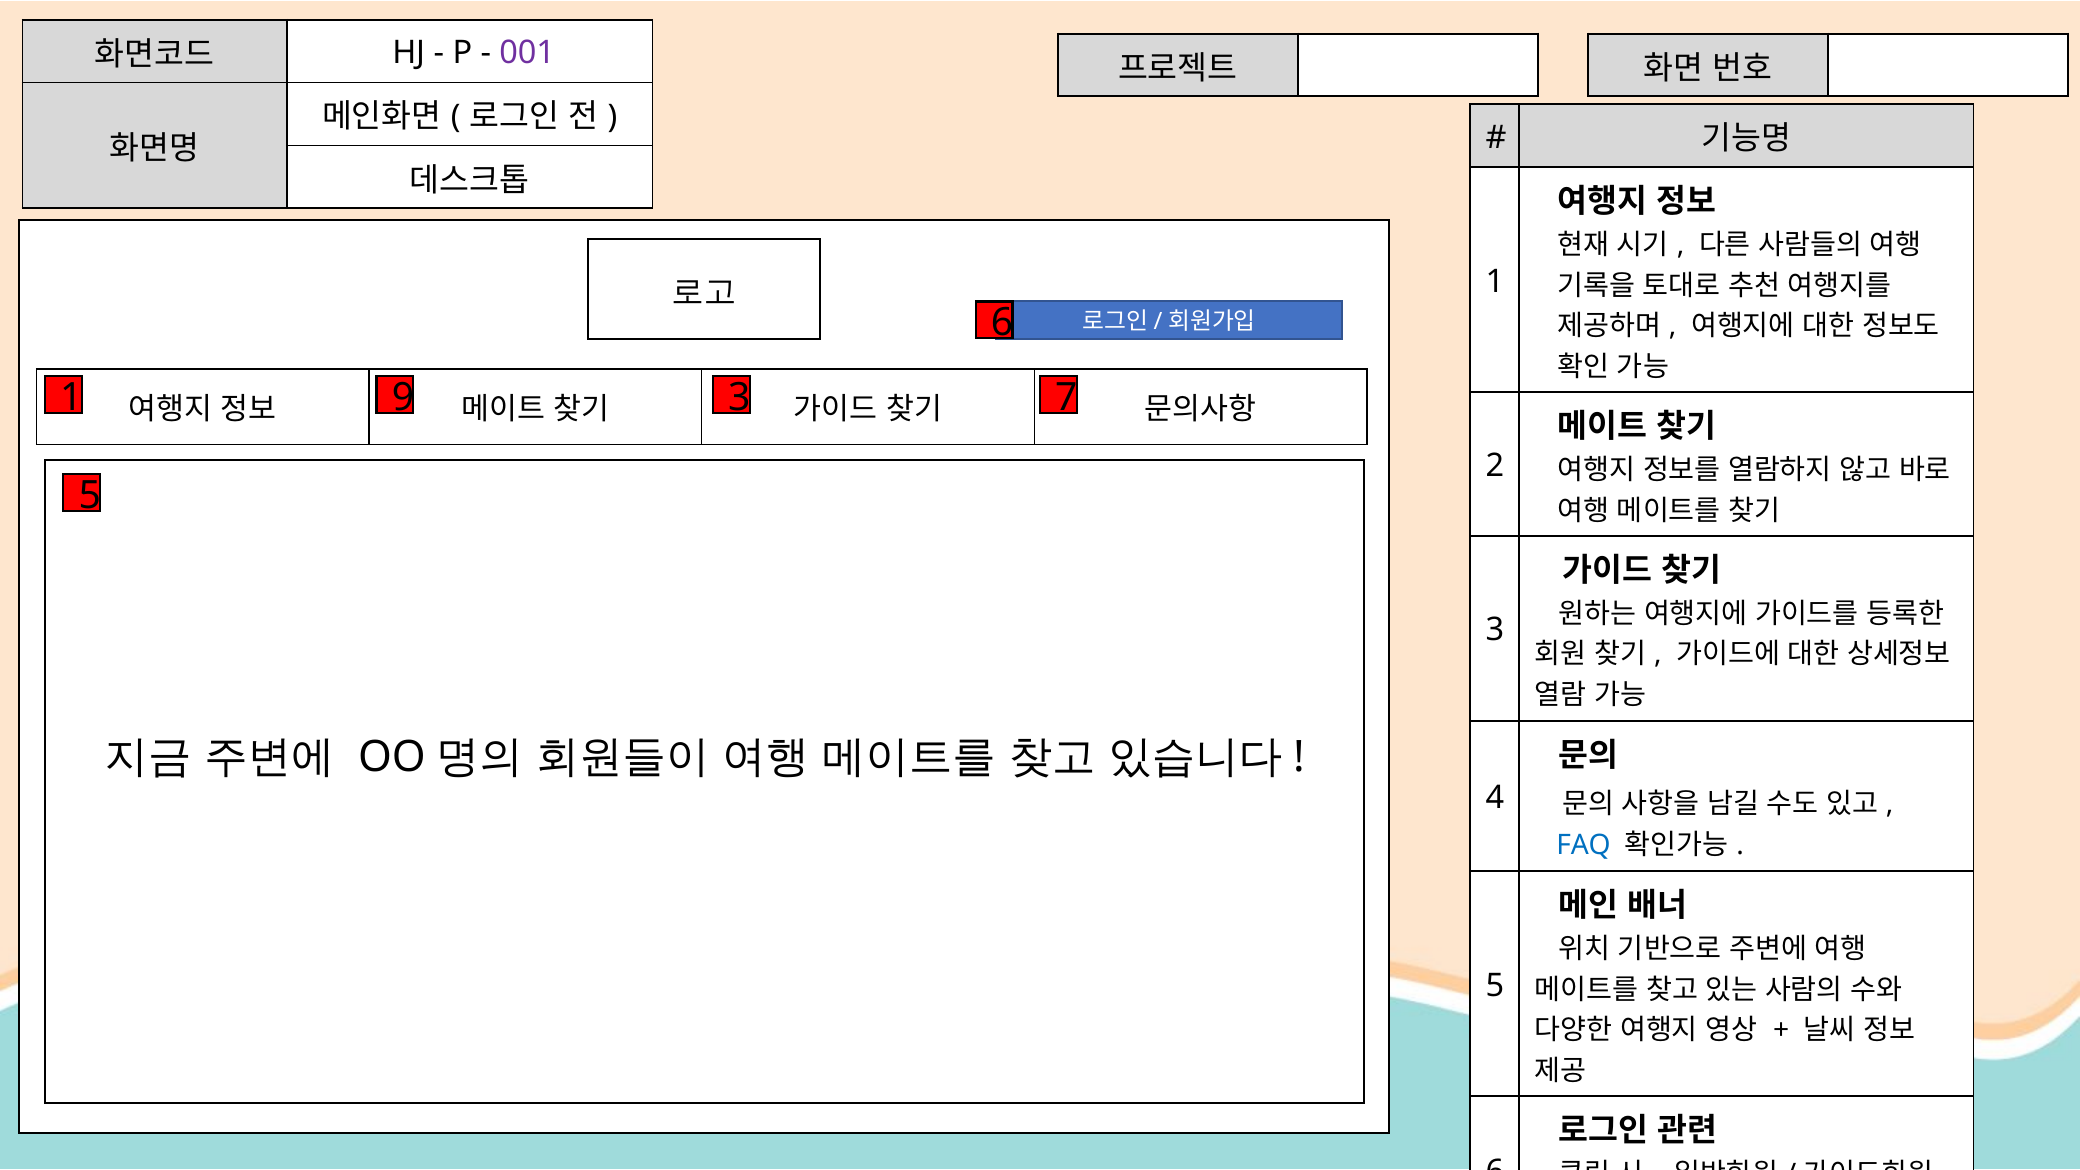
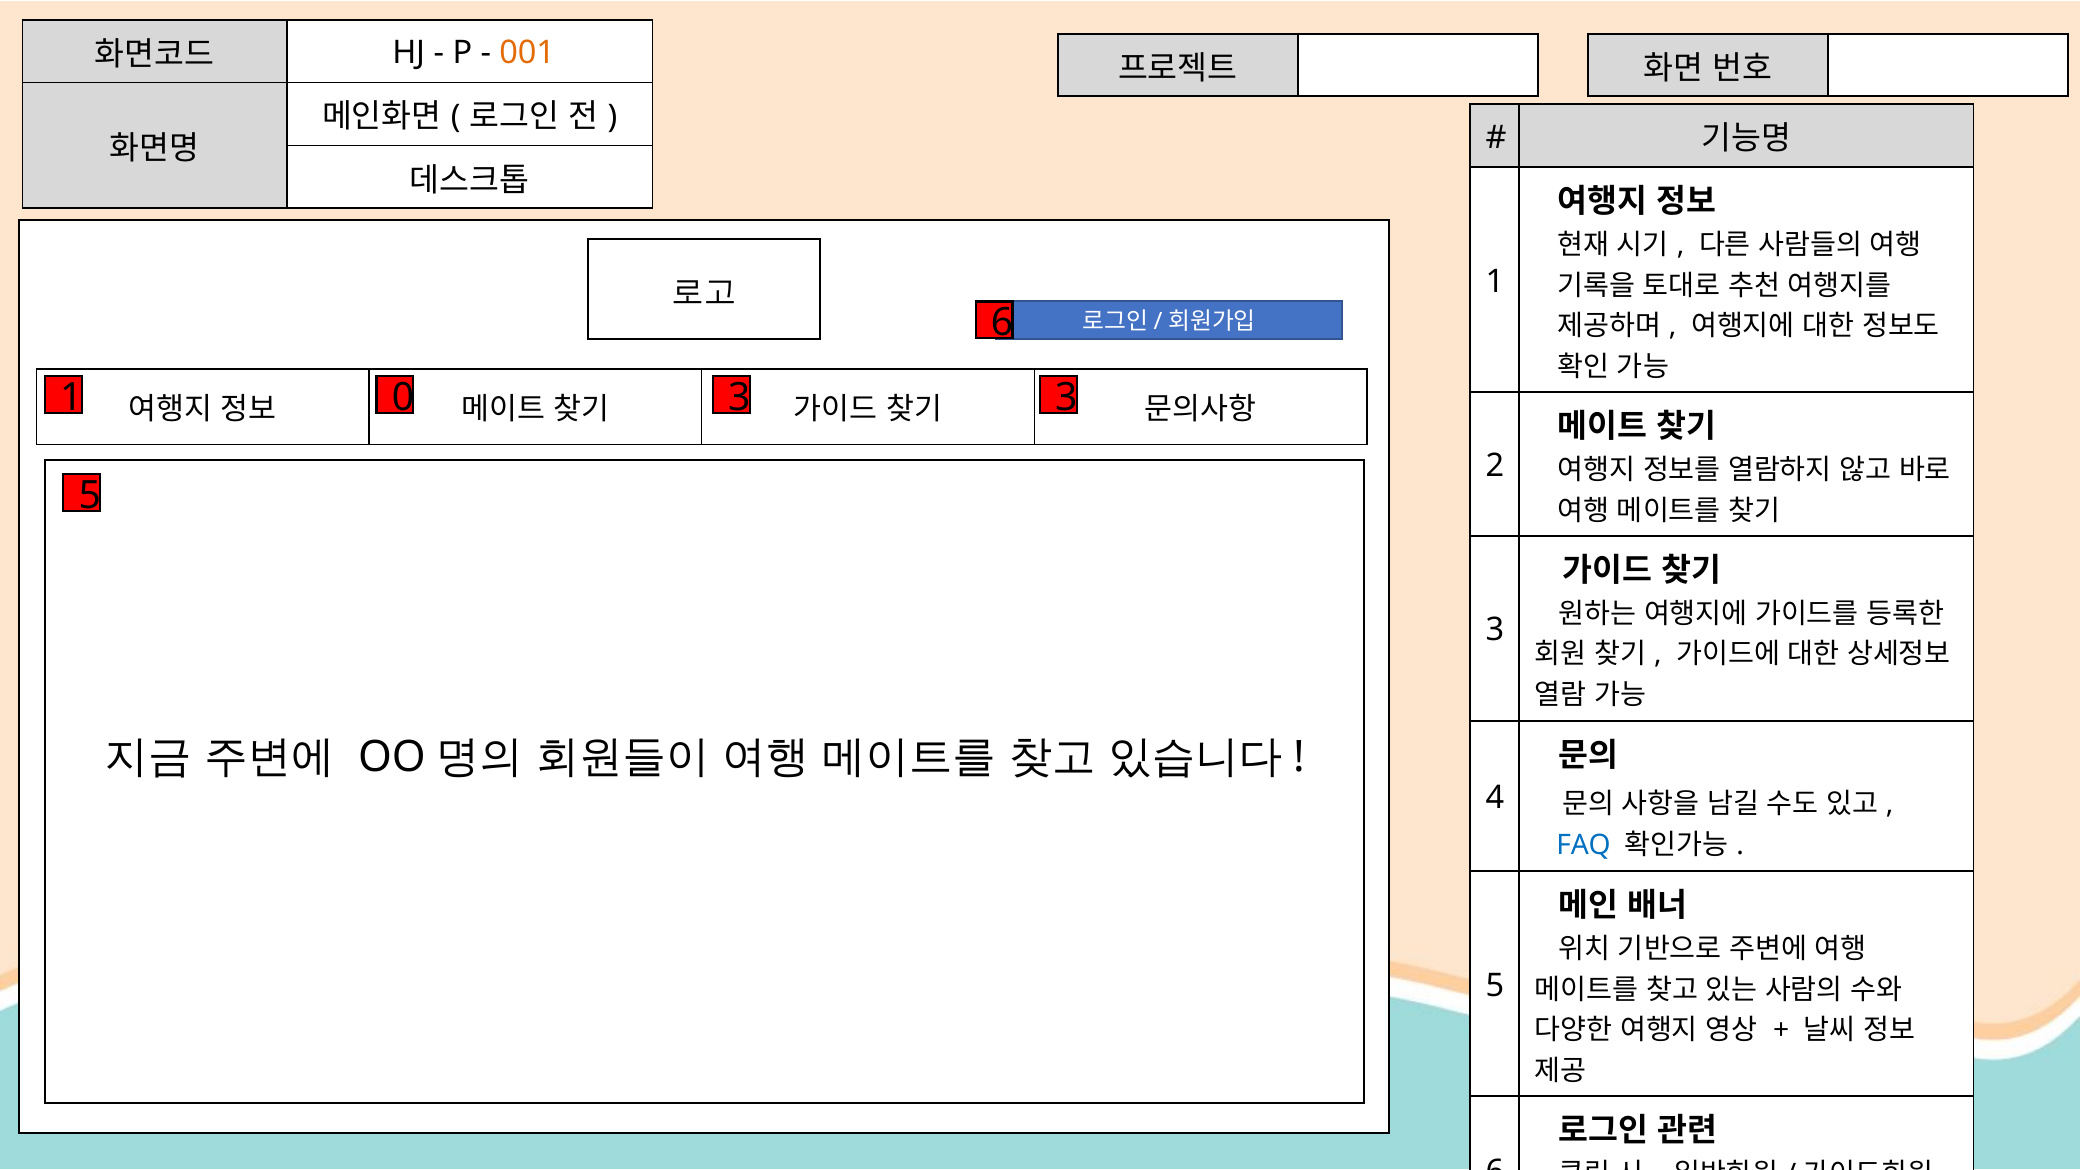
001 colour: purple -> orange
9: 9 -> 0
3 7: 7 -> 3
